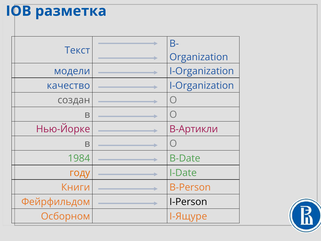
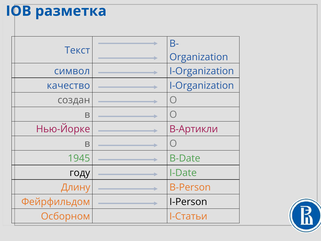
модели: модели -> символ
1984: 1984 -> 1945
году colour: orange -> black
Книги: Книги -> Длину
I-Ящуре: I-Ящуре -> I-Статьи
